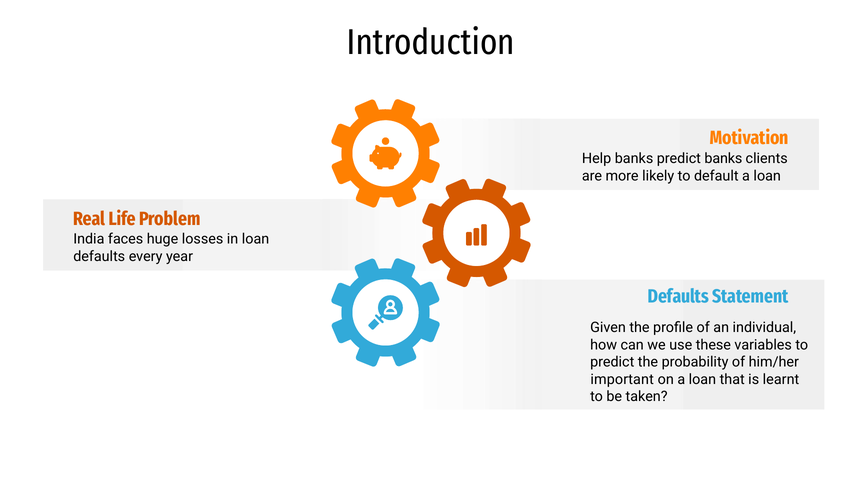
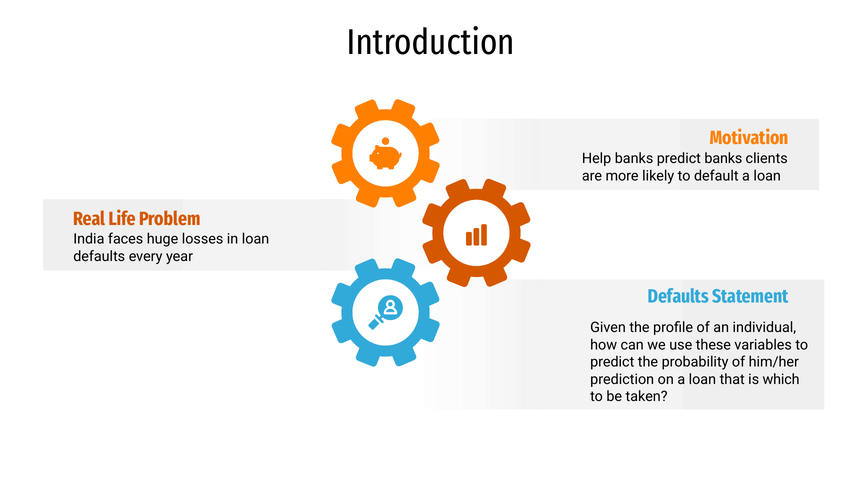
important: important -> prediction
learnt: learnt -> which
